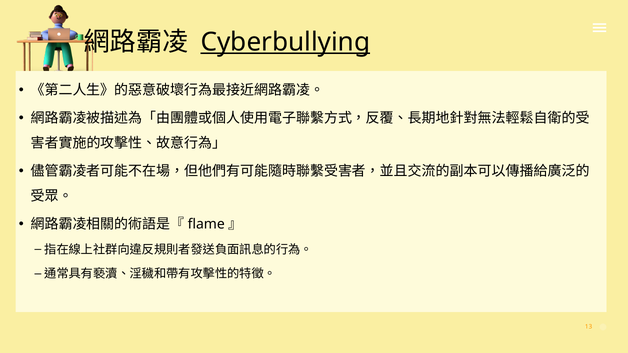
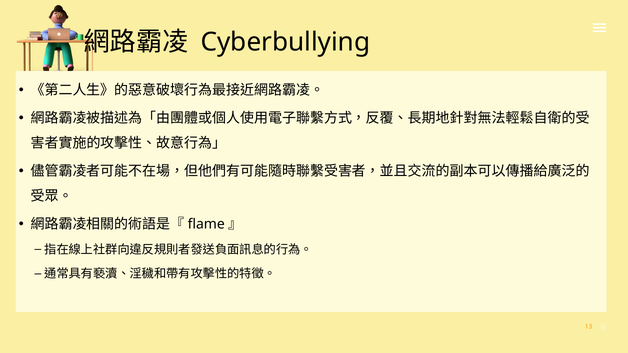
Cyberbullying underline: present -> none
